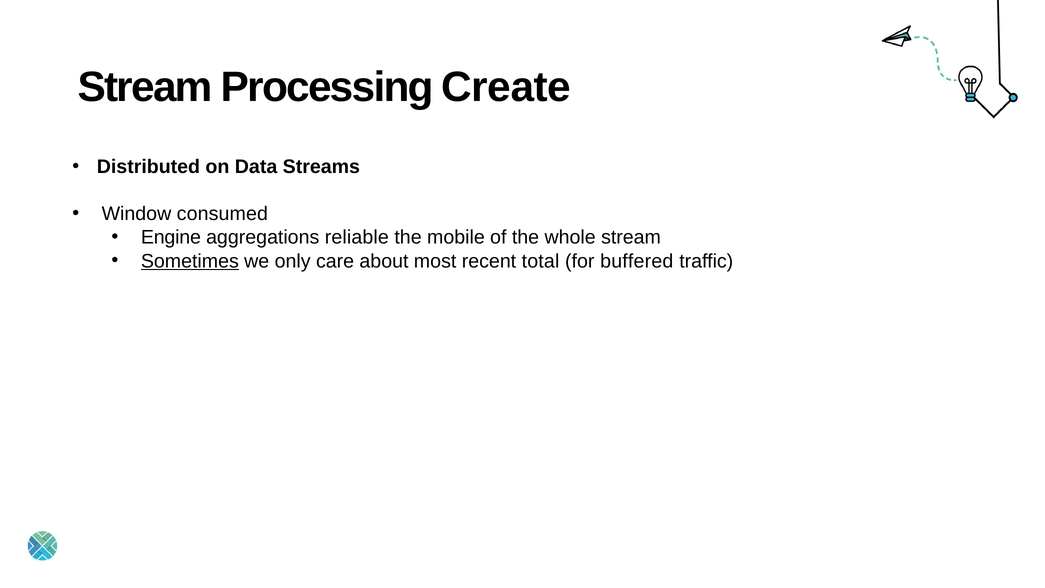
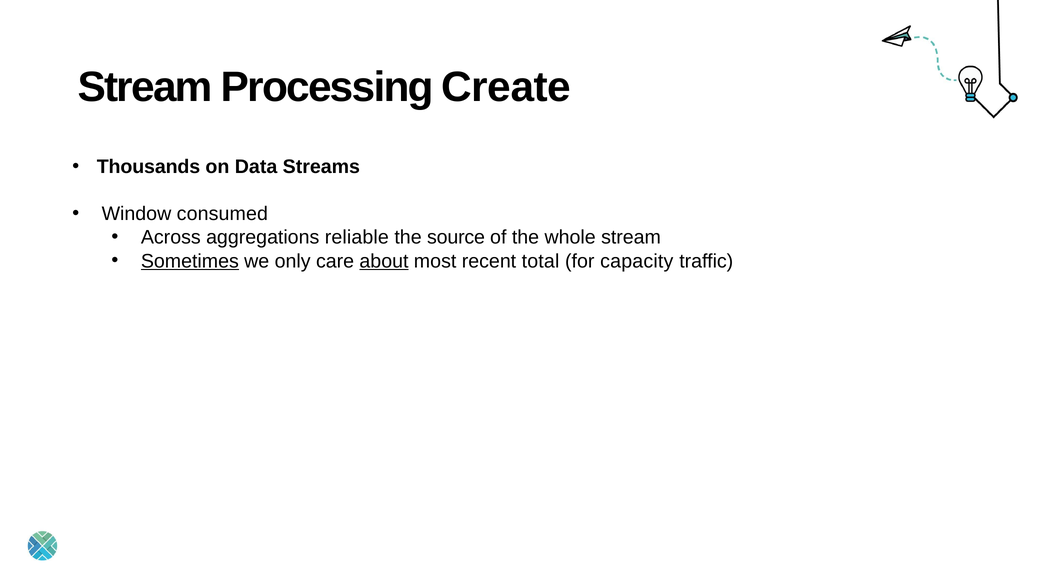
Distributed: Distributed -> Thousands
Engine: Engine -> Across
mobile: mobile -> source
about underline: none -> present
buffered: buffered -> capacity
